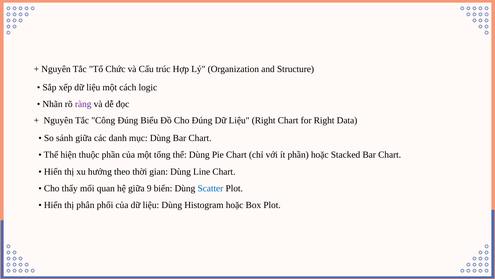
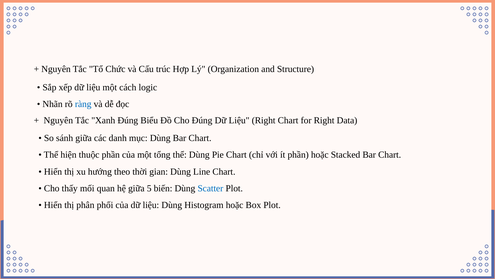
ràng colour: purple -> blue
Công: Công -> Xanh
9: 9 -> 5
